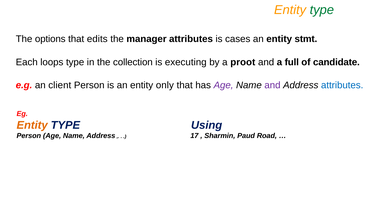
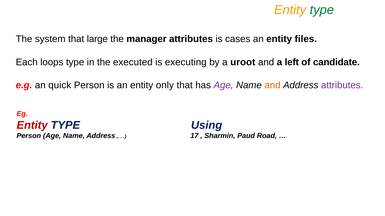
options: options -> system
edits: edits -> large
stmt: stmt -> files
collection: collection -> executed
proot: proot -> uroot
full: full -> left
client: client -> quick
and at (272, 85) colour: purple -> orange
attributes at (342, 85) colour: blue -> purple
Entity at (32, 125) colour: orange -> red
